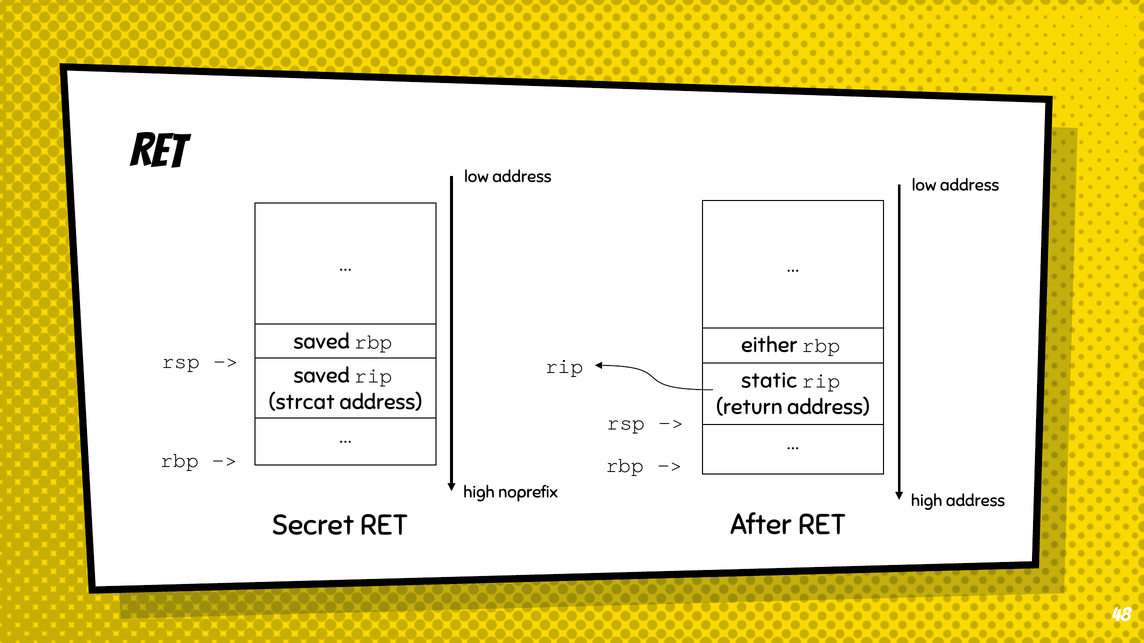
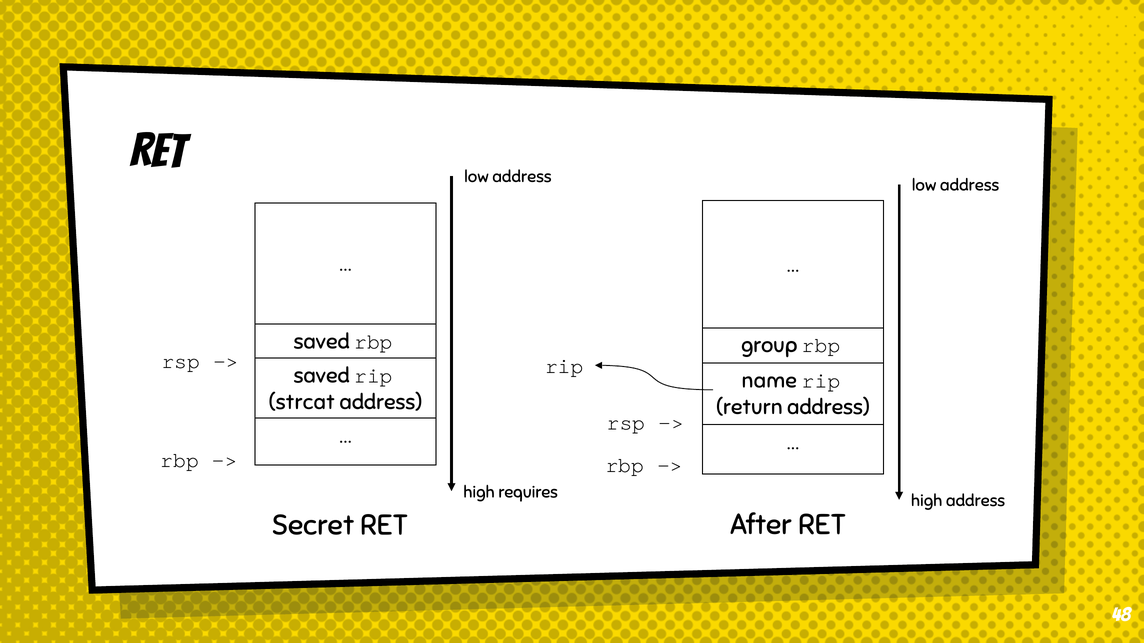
either: either -> group
static: static -> name
noprefix: noprefix -> requires
